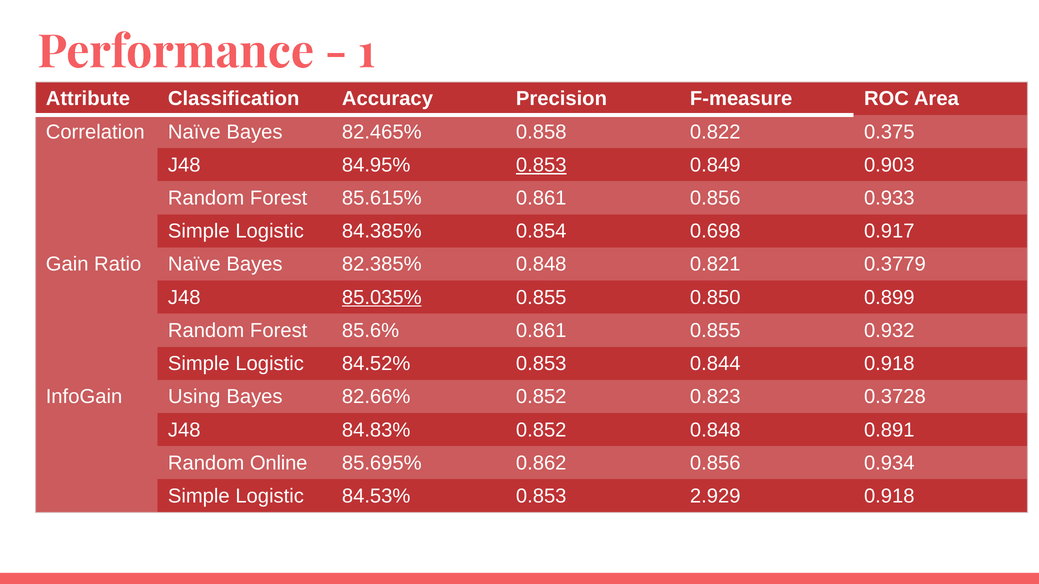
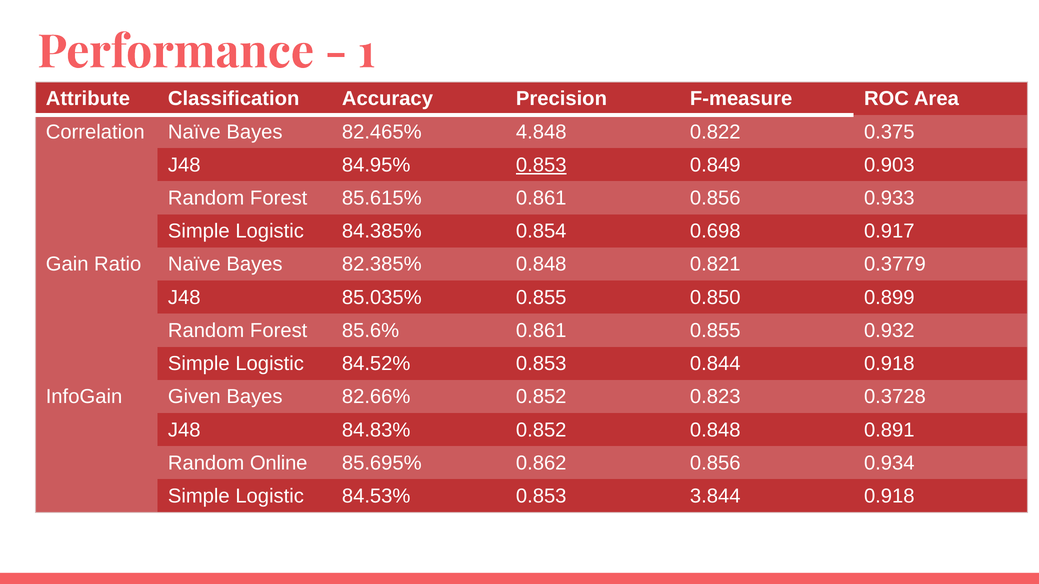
0.858: 0.858 -> 4.848
85.035% underline: present -> none
Using: Using -> Given
2.929: 2.929 -> 3.844
